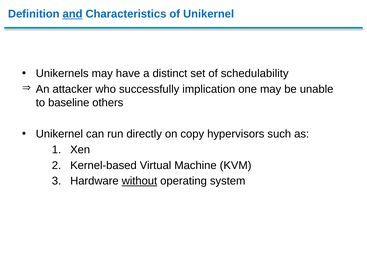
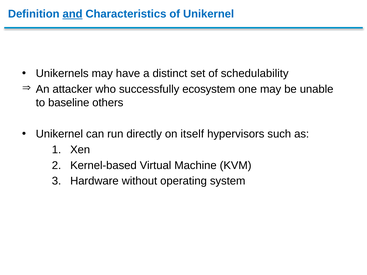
implication: implication -> ecosystem
copy: copy -> itself
without underline: present -> none
